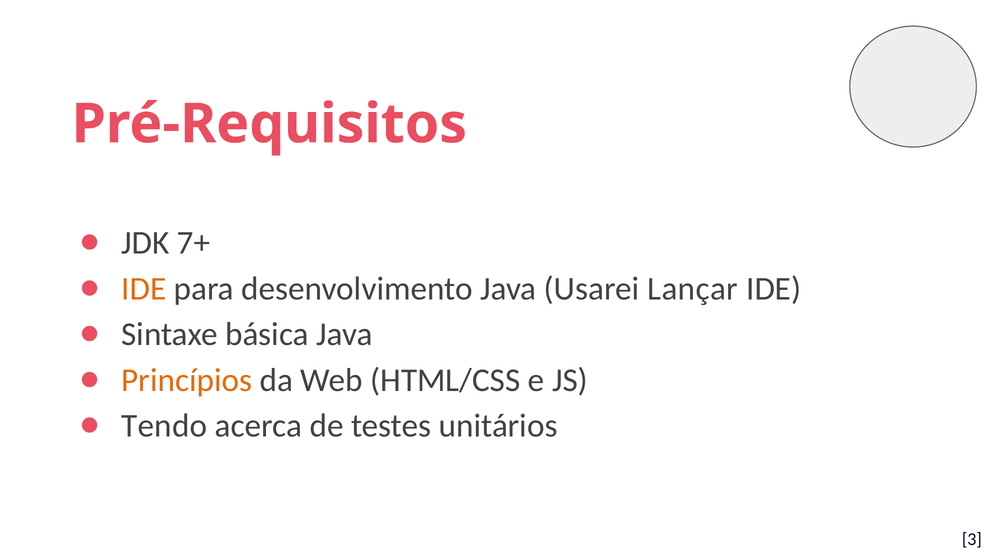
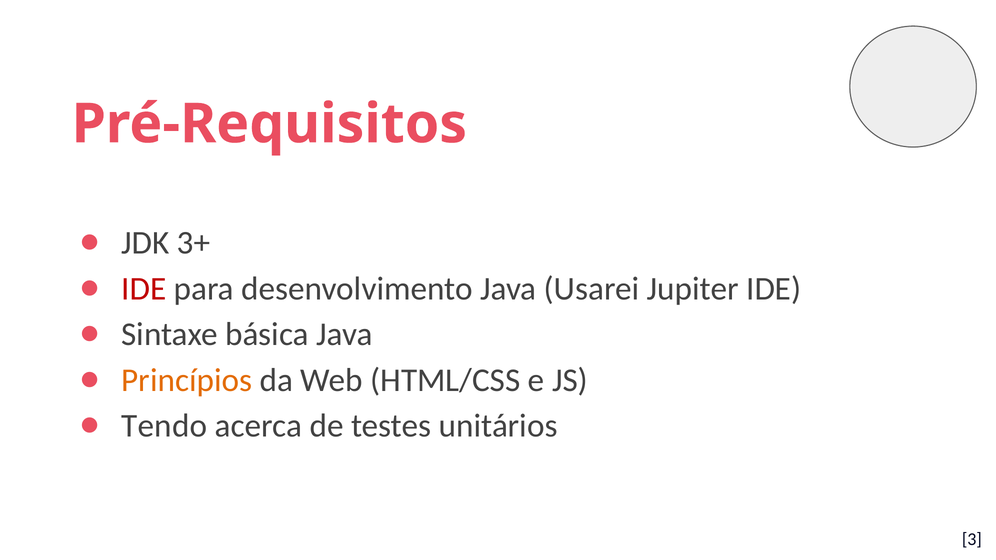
7+: 7+ -> 3+
IDE at (144, 289) colour: orange -> red
Lançar: Lançar -> Jupiter
